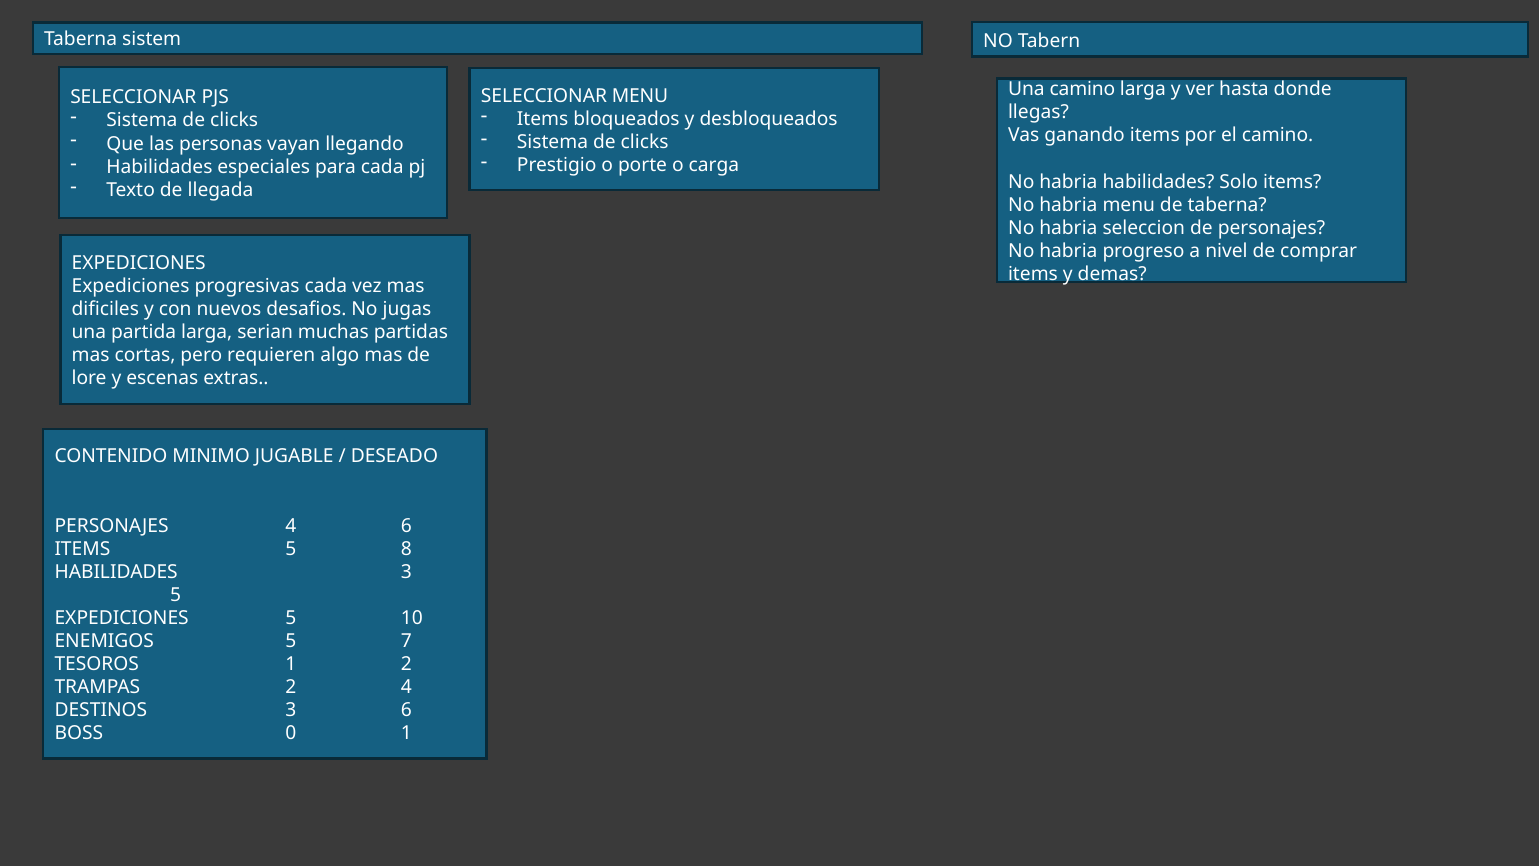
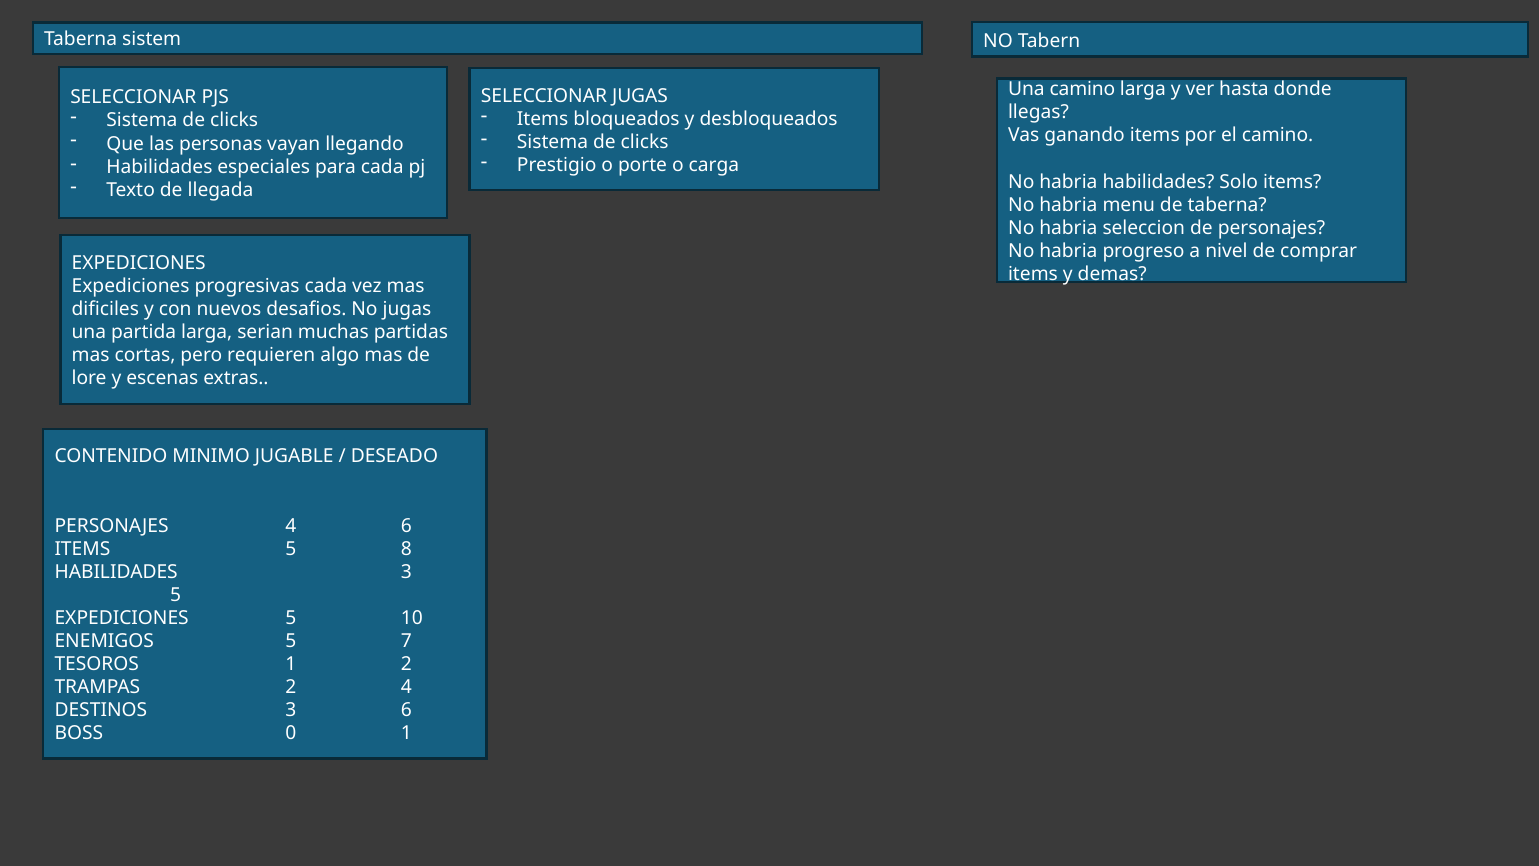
SELECCIONAR MENU: MENU -> JUGAS
